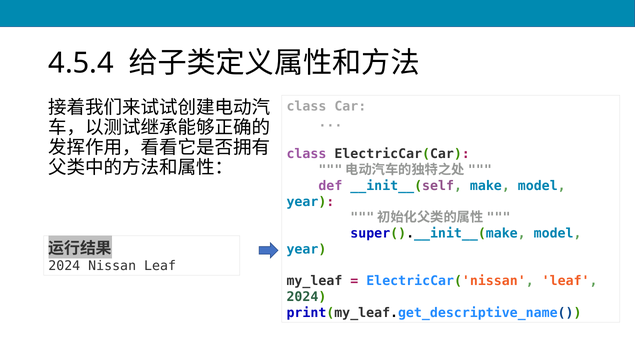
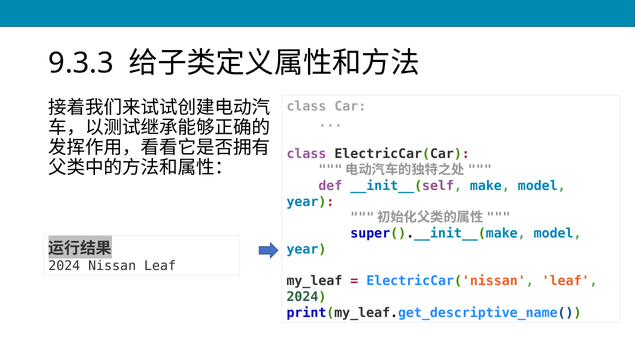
4.5.4: 4.5.4 -> 9.3.3
